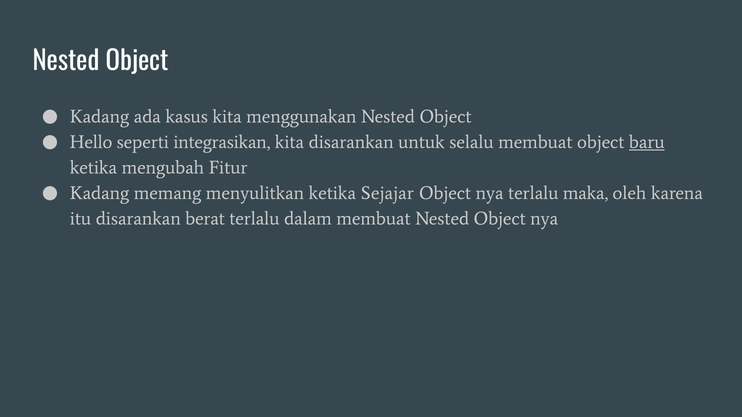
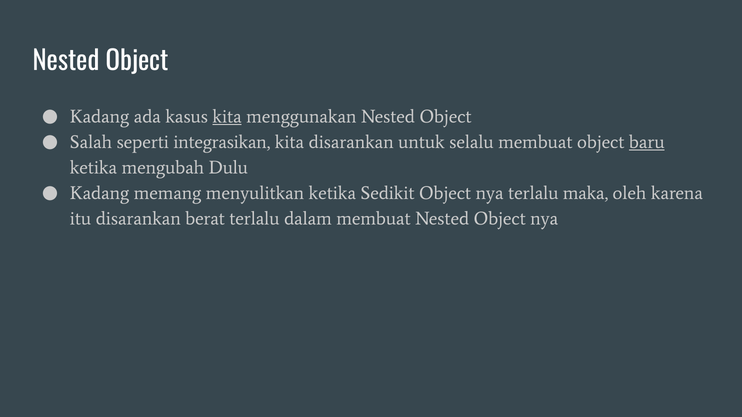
kita at (227, 117) underline: none -> present
Hello: Hello -> Salah
Fitur: Fitur -> Dulu
Sejajar: Sejajar -> Sedikit
